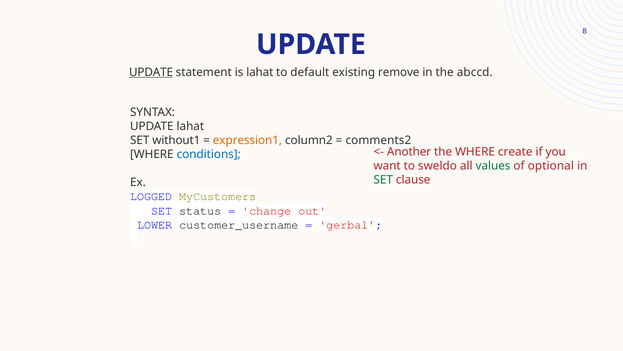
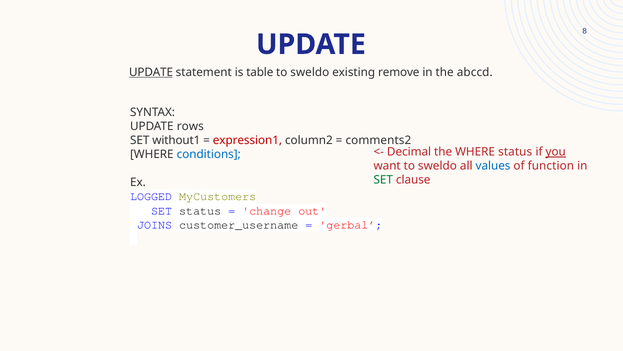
is lahat: lahat -> table
default at (310, 72): default -> sweldo
UPDATE lahat: lahat -> rows
expression1 colour: orange -> red
Another: Another -> Decimal
WHERE create: create -> status
you underline: none -> present
values colour: green -> blue
optional: optional -> function
LOWER: LOWER -> JOINS
